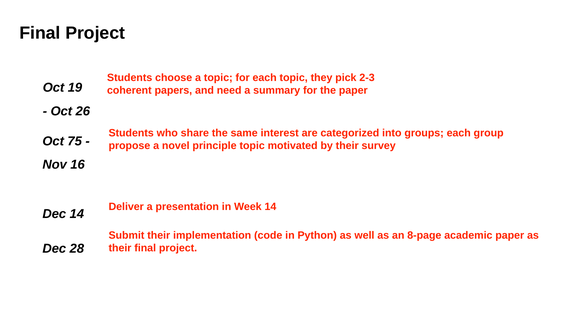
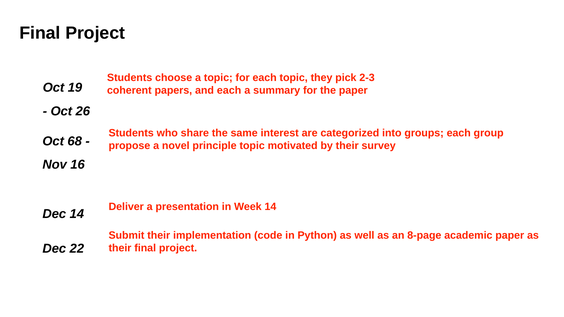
and need: need -> each
75: 75 -> 68
28: 28 -> 22
